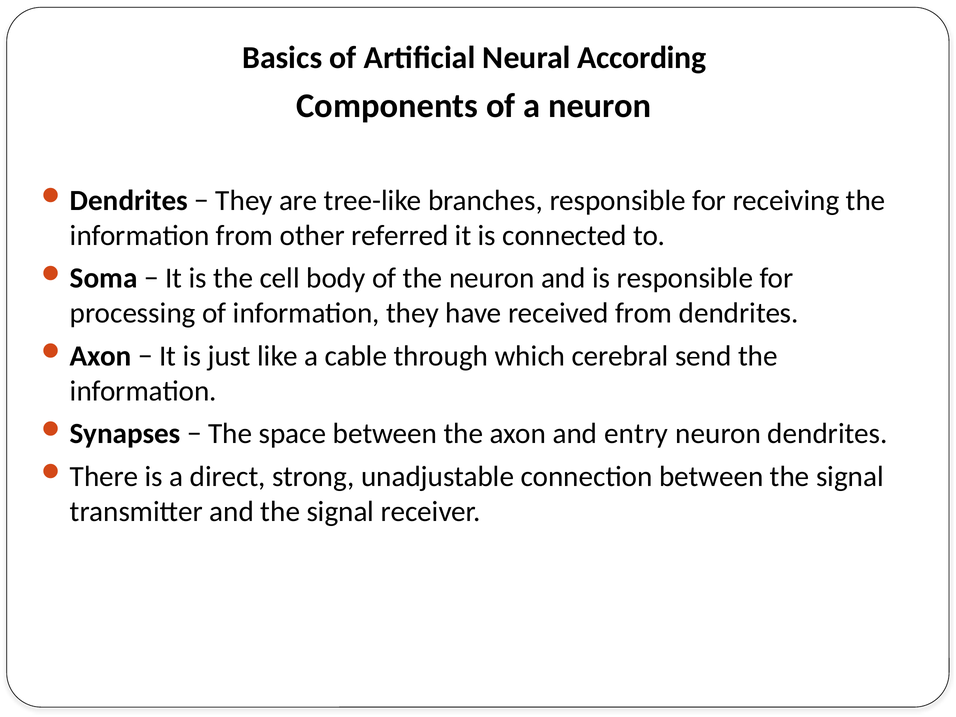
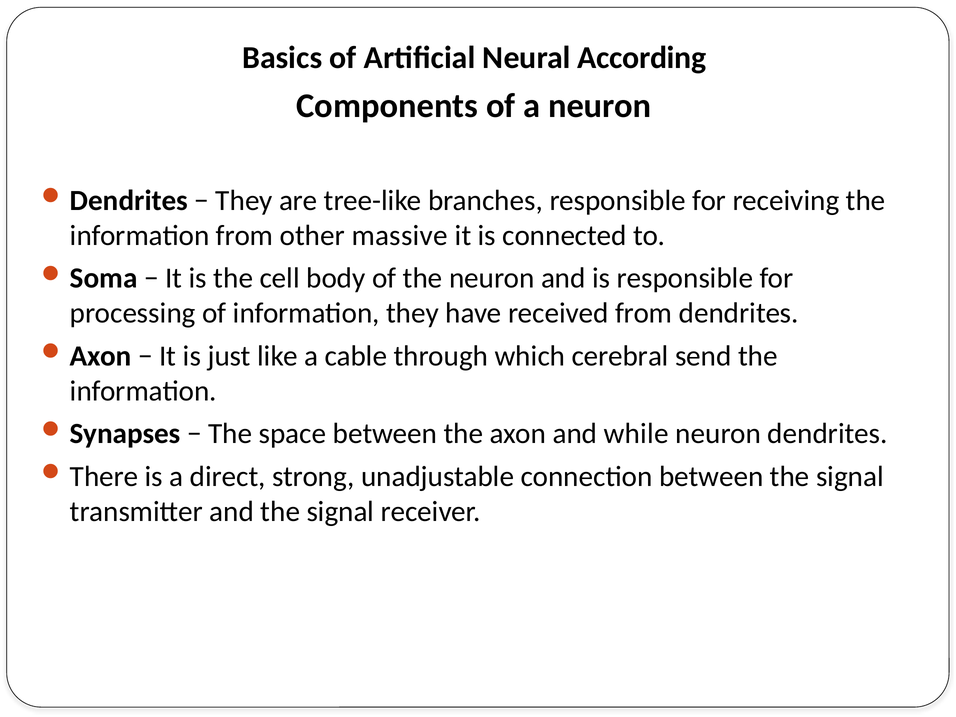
referred: referred -> massive
entry: entry -> while
